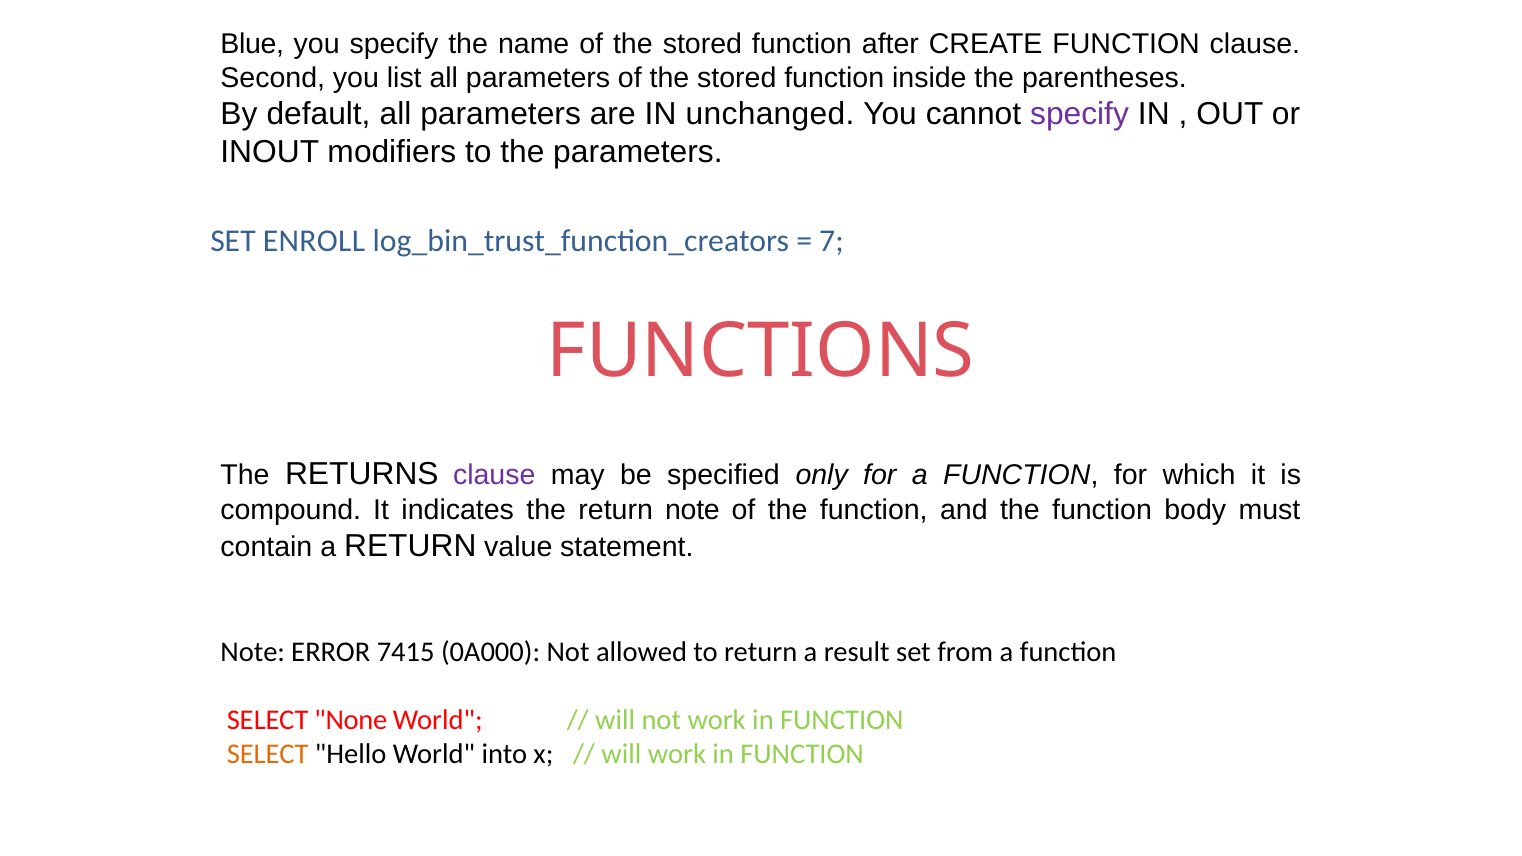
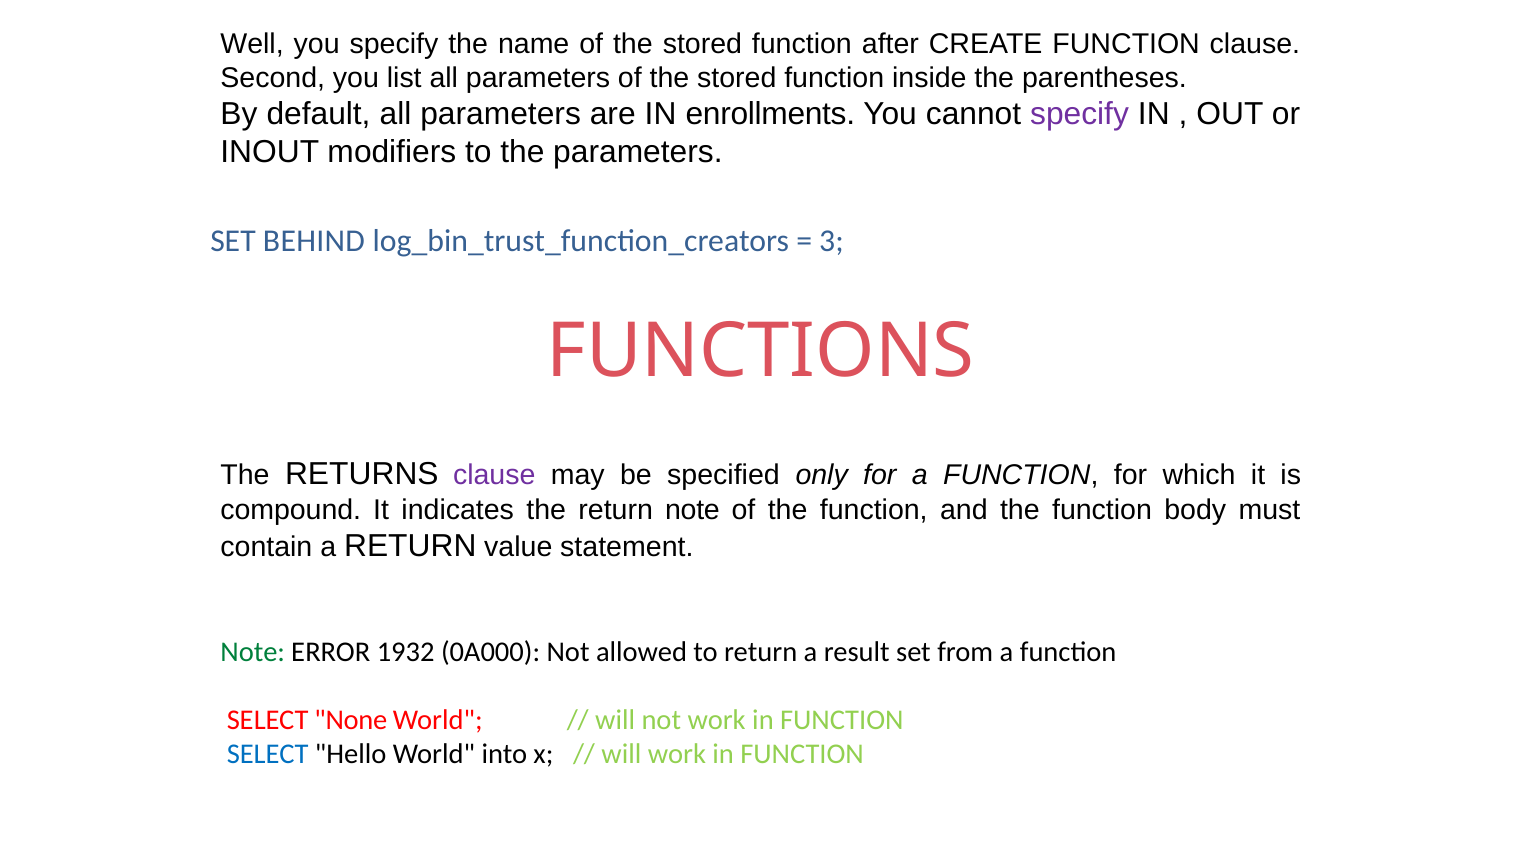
Blue: Blue -> Well
unchanged: unchanged -> enrollments
ENROLL: ENROLL -> BEHIND
7: 7 -> 3
Note at (253, 652) colour: black -> green
7415: 7415 -> 1932
SELECT at (268, 755) colour: orange -> blue
